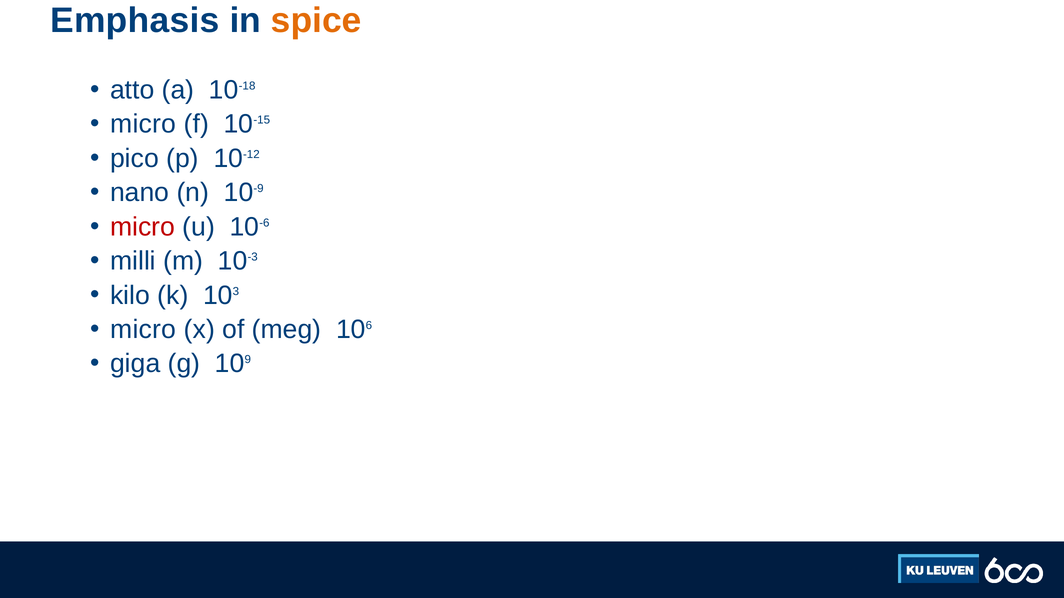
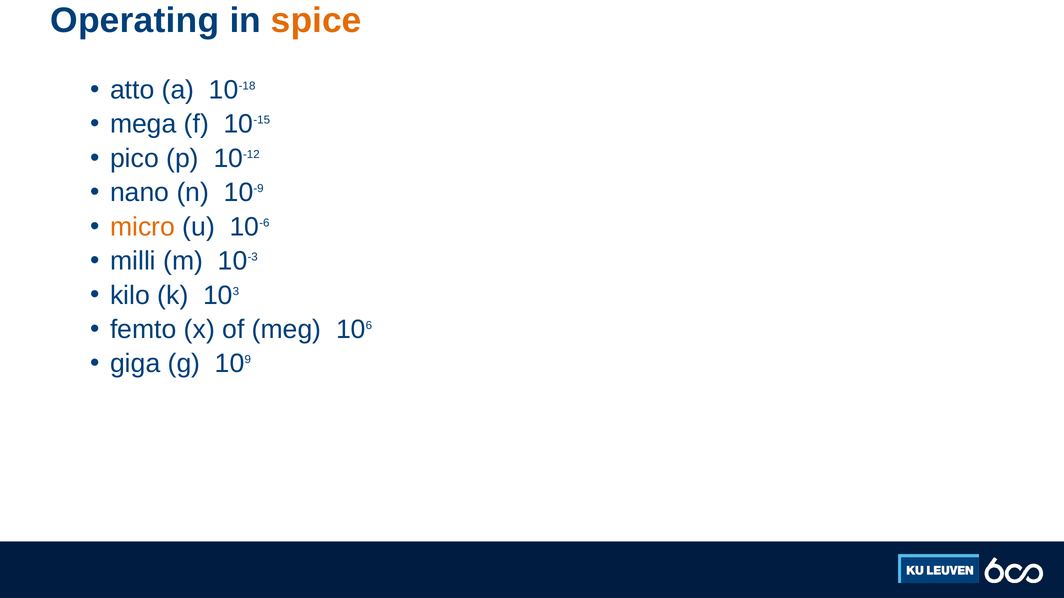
Emphasis: Emphasis -> Operating
micro at (143, 124): micro -> mega
micro at (143, 227) colour: red -> orange
micro at (143, 330): micro -> femto
